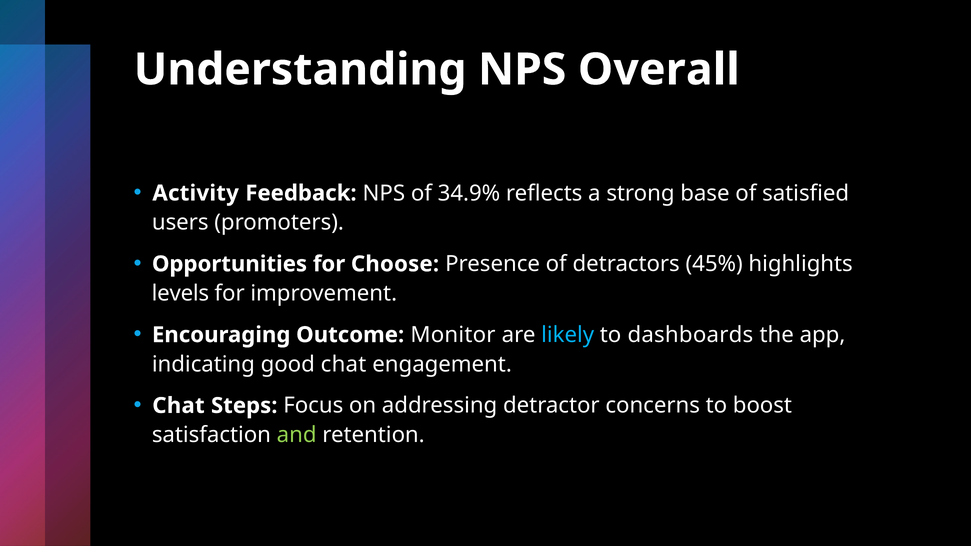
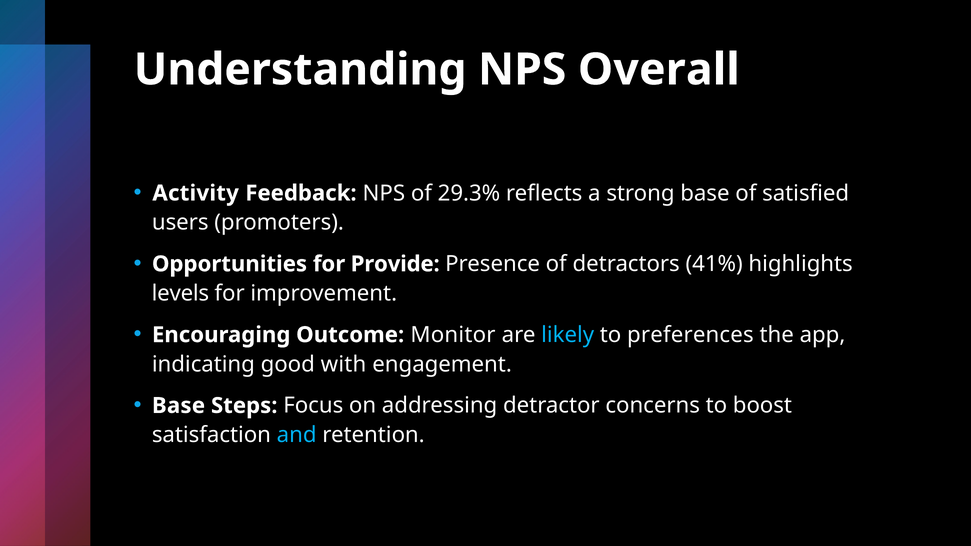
34.9%: 34.9% -> 29.3%
Choose: Choose -> Provide
45%: 45% -> 41%
dashboards: dashboards -> preferences
good chat: chat -> with
Chat at (178, 406): Chat -> Base
and colour: light green -> light blue
